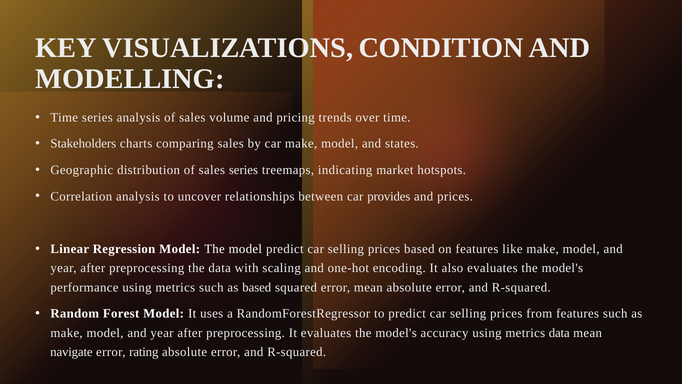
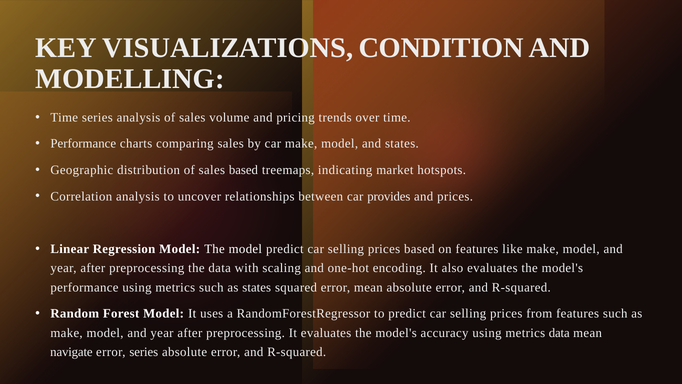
Stakeholders at (83, 144): Stakeholders -> Performance
sales series: series -> based
as based: based -> states
error rating: rating -> series
